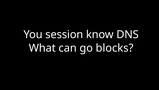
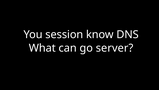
blocks: blocks -> server
